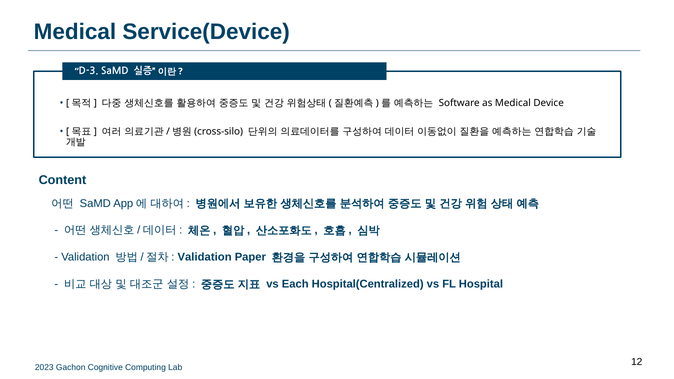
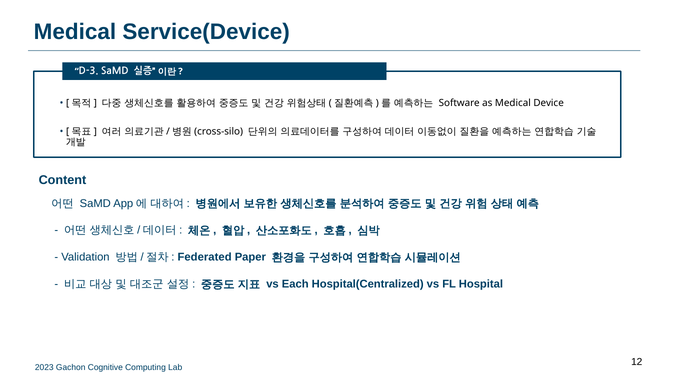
Validation at (205, 257): Validation -> Federated
